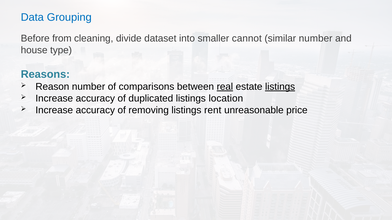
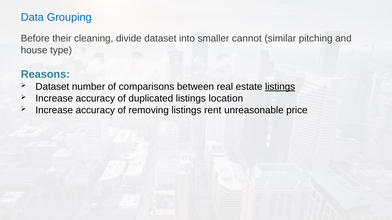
from: from -> their
similar number: number -> pitching
Reason at (52, 87): Reason -> Dataset
real underline: present -> none
